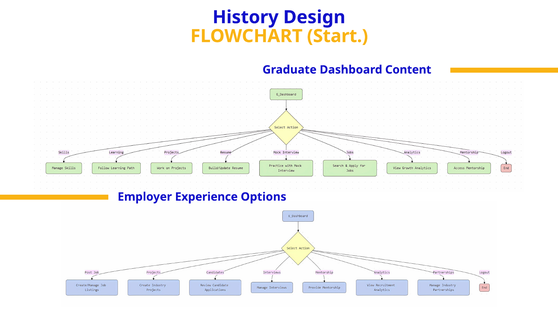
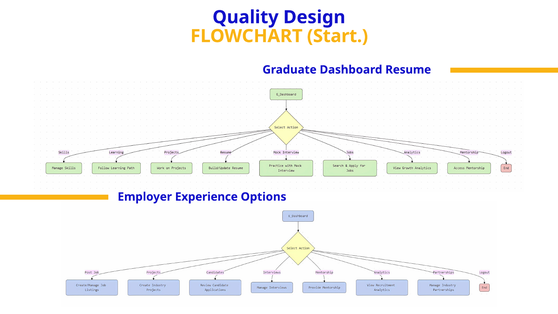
History: History -> Quality
Content: Content -> Resume
